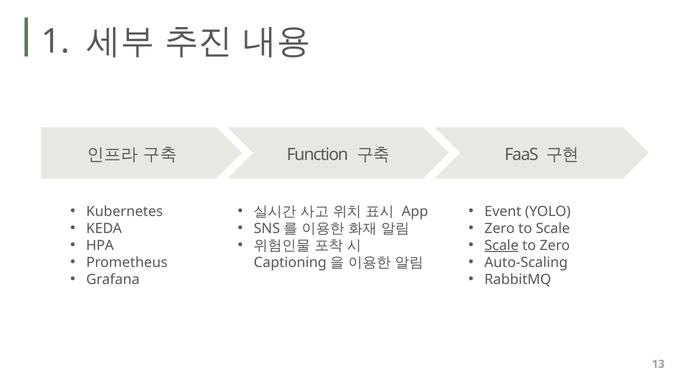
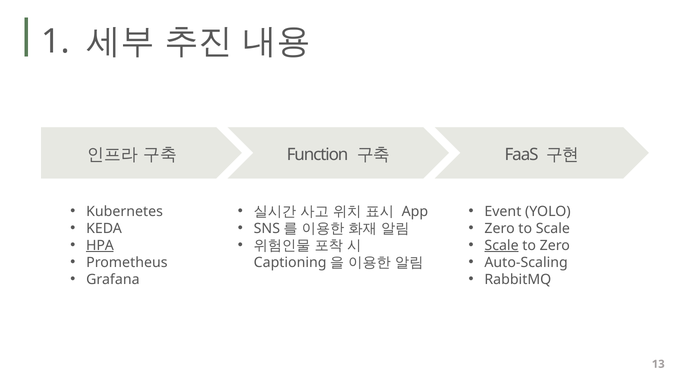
HPA underline: none -> present
